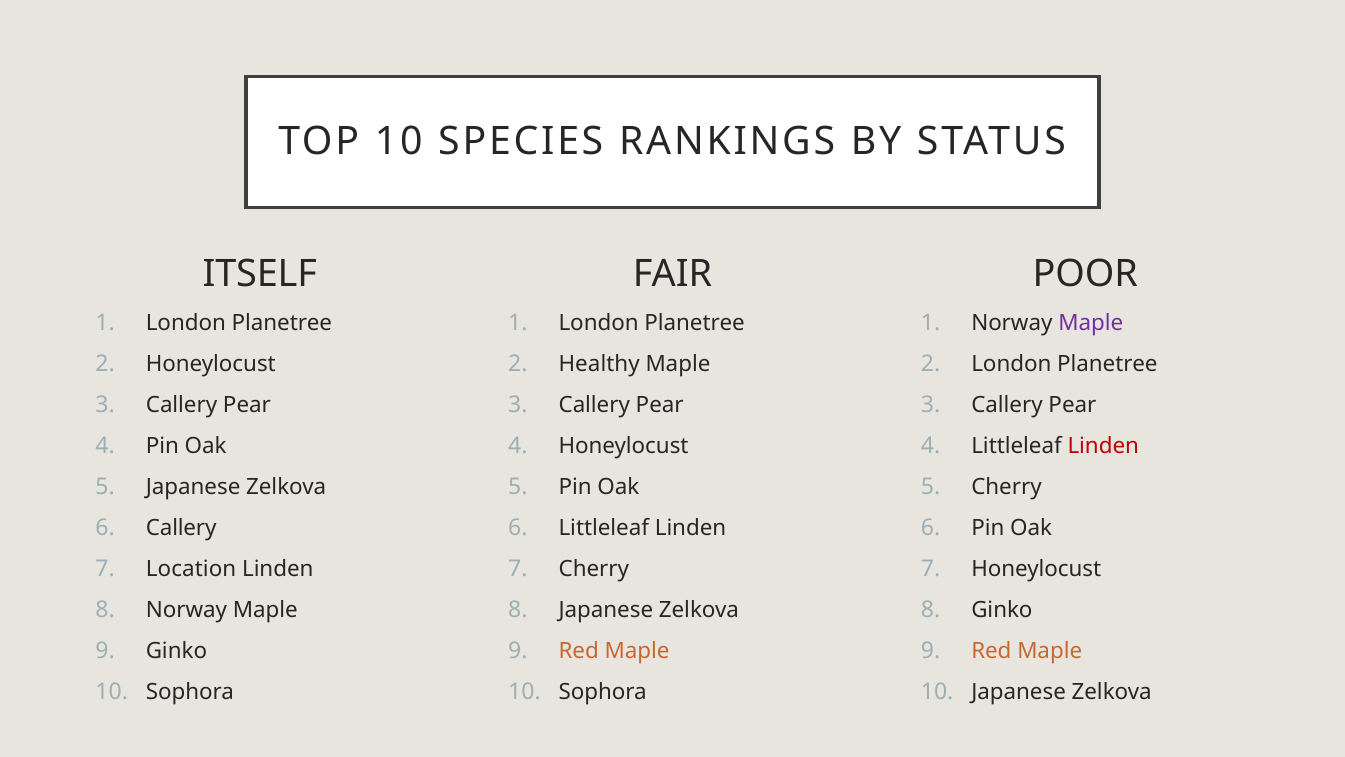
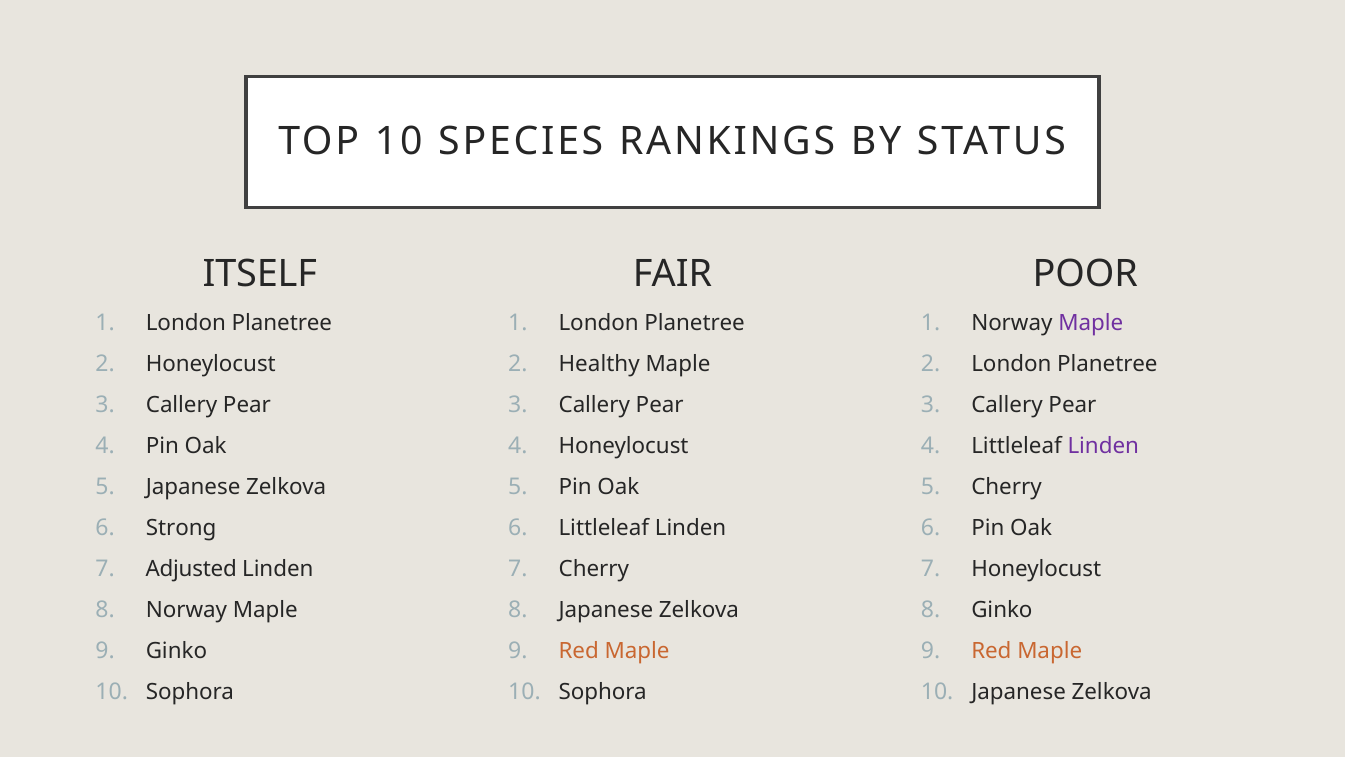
Linden at (1103, 446) colour: red -> purple
Callery at (181, 528): Callery -> Strong
Location: Location -> Adjusted
